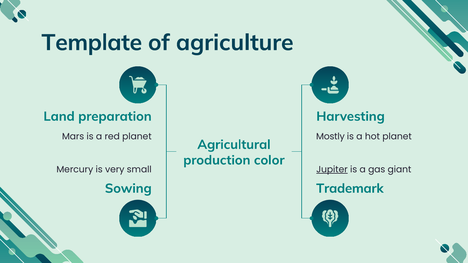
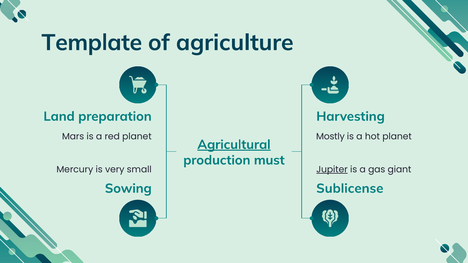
Agricultural underline: none -> present
color: color -> must
Trademark: Trademark -> Sublicense
